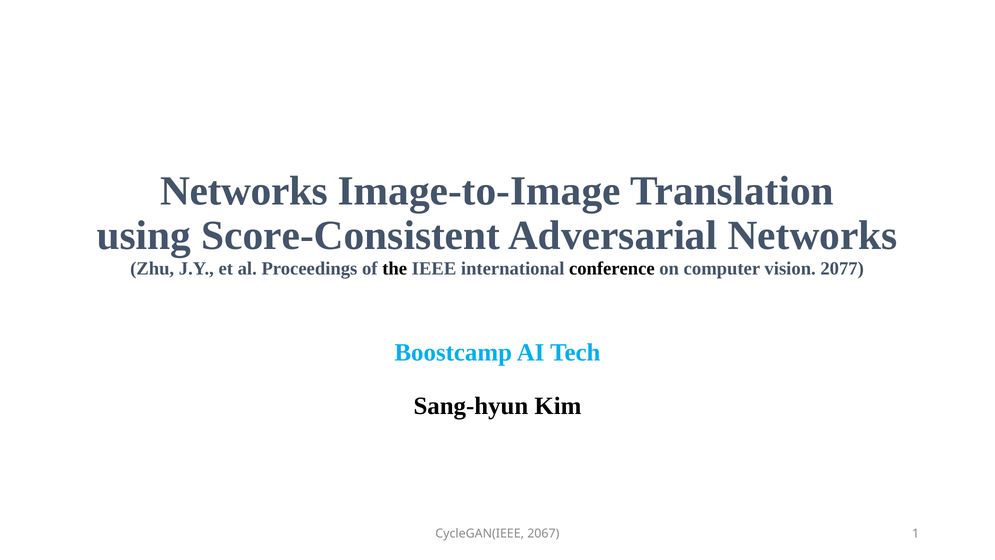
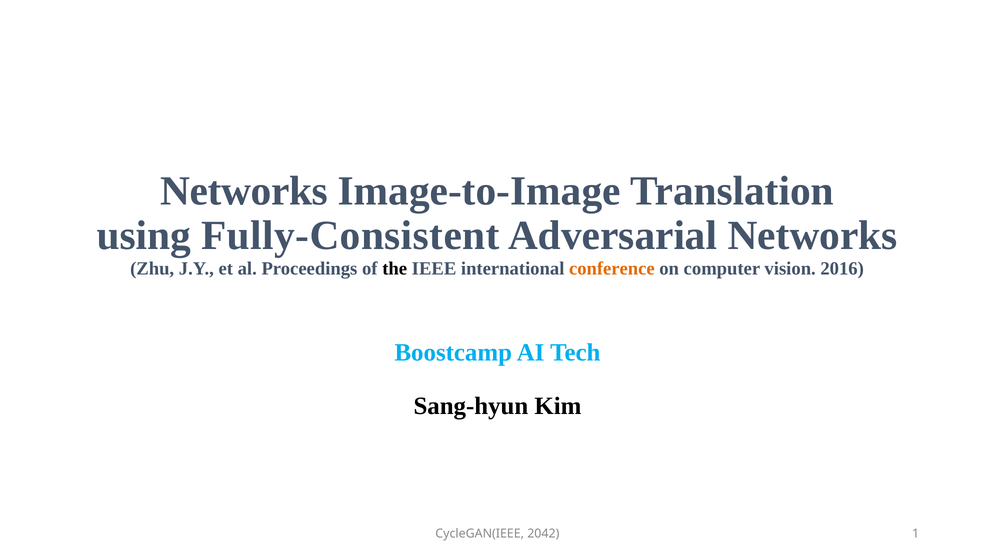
Score-Consistent: Score-Consistent -> Fully-Consistent
conference colour: black -> orange
2077: 2077 -> 2016
2067: 2067 -> 2042
